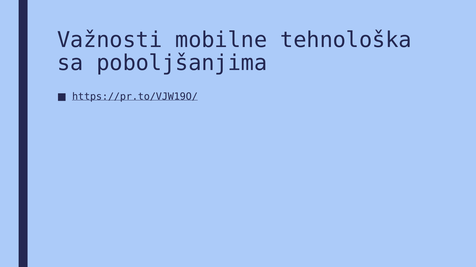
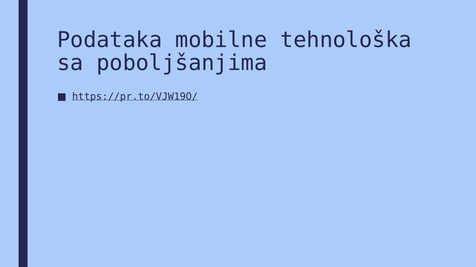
Važnosti: Važnosti -> Podataka
